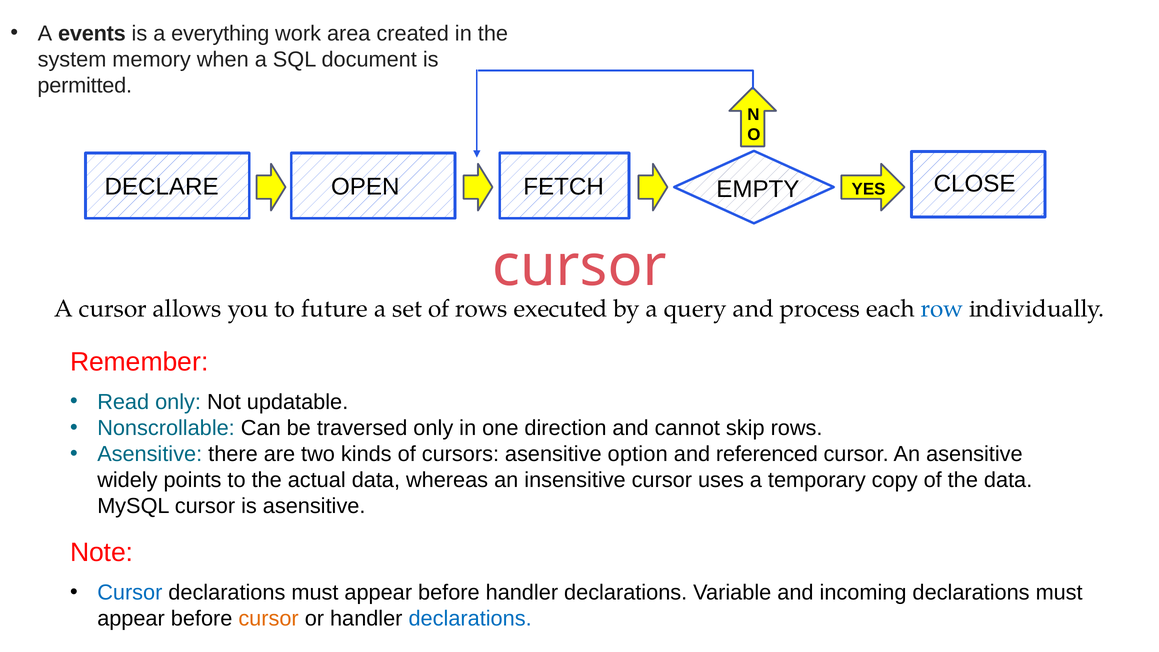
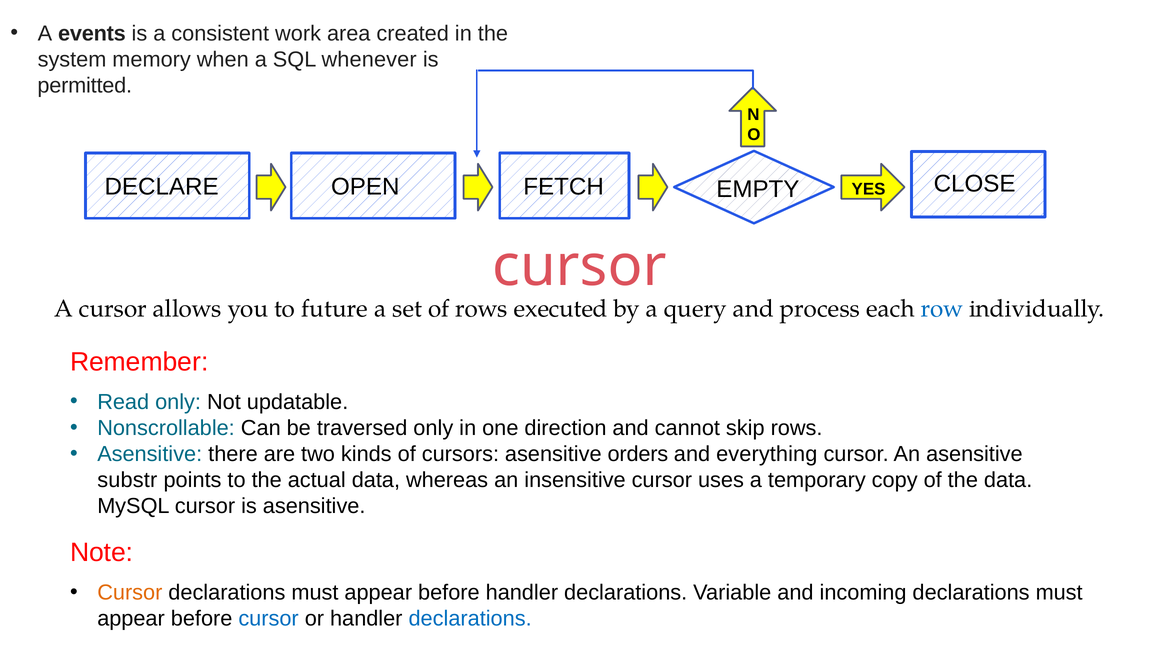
everything: everything -> consistent
document: document -> whenever
option: option -> orders
referenced: referenced -> everything
widely: widely -> substr
Cursor at (130, 593) colour: blue -> orange
cursor at (269, 619) colour: orange -> blue
